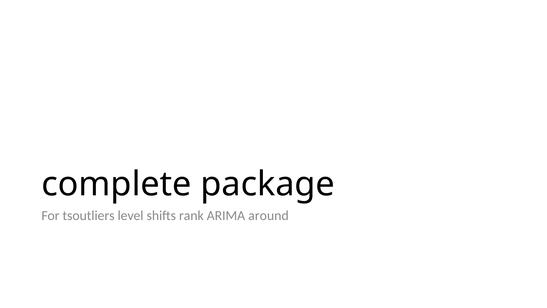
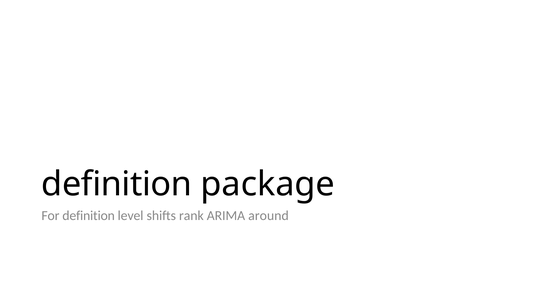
complete at (117, 184): complete -> definition
For tsoutliers: tsoutliers -> definition
